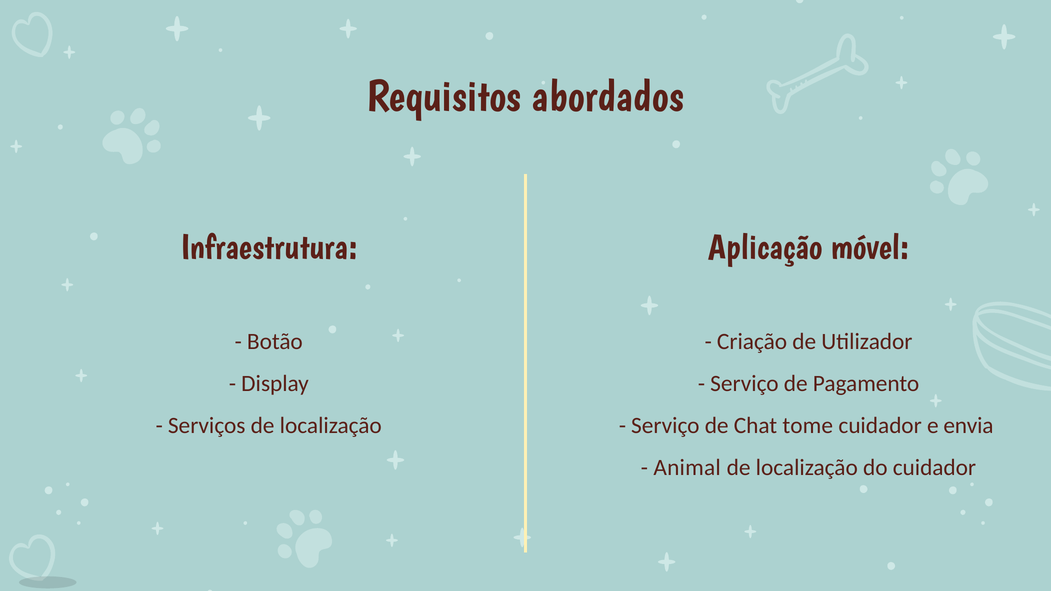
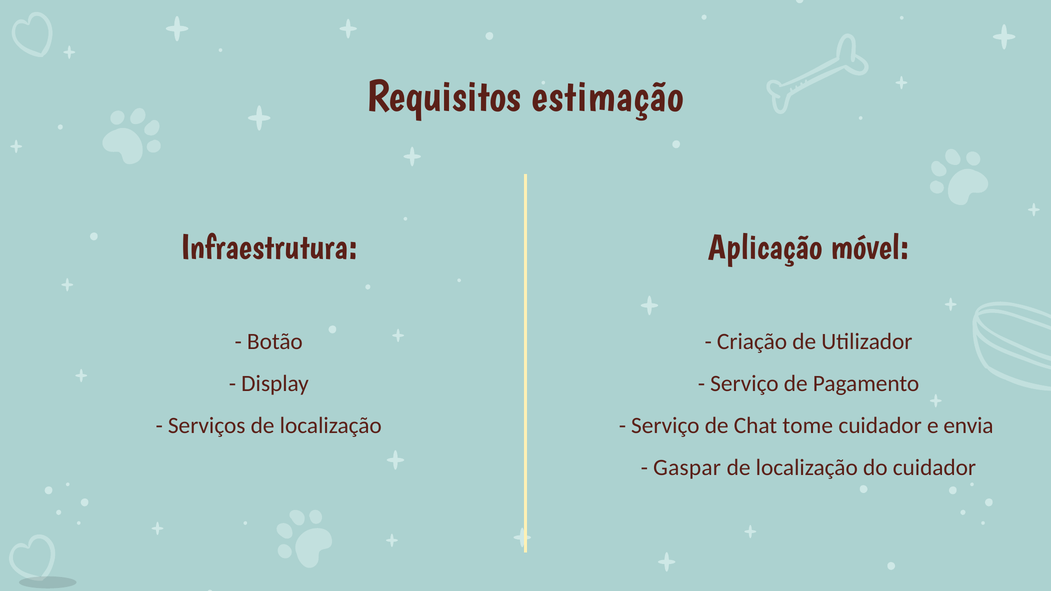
abordados: abordados -> estimação
Animal: Animal -> Gaspar
